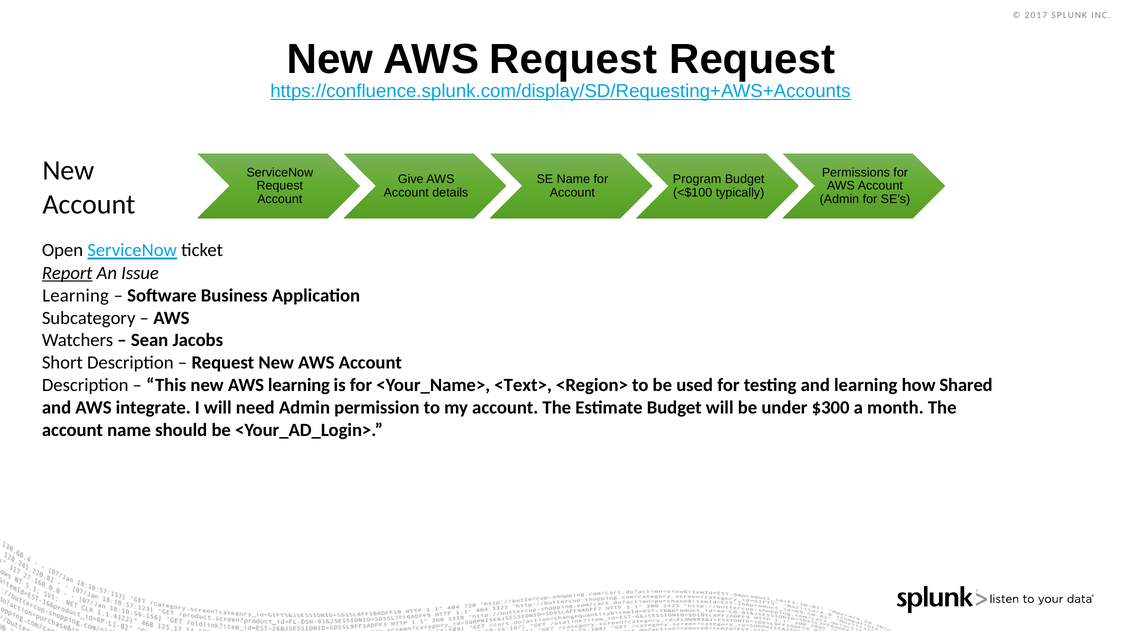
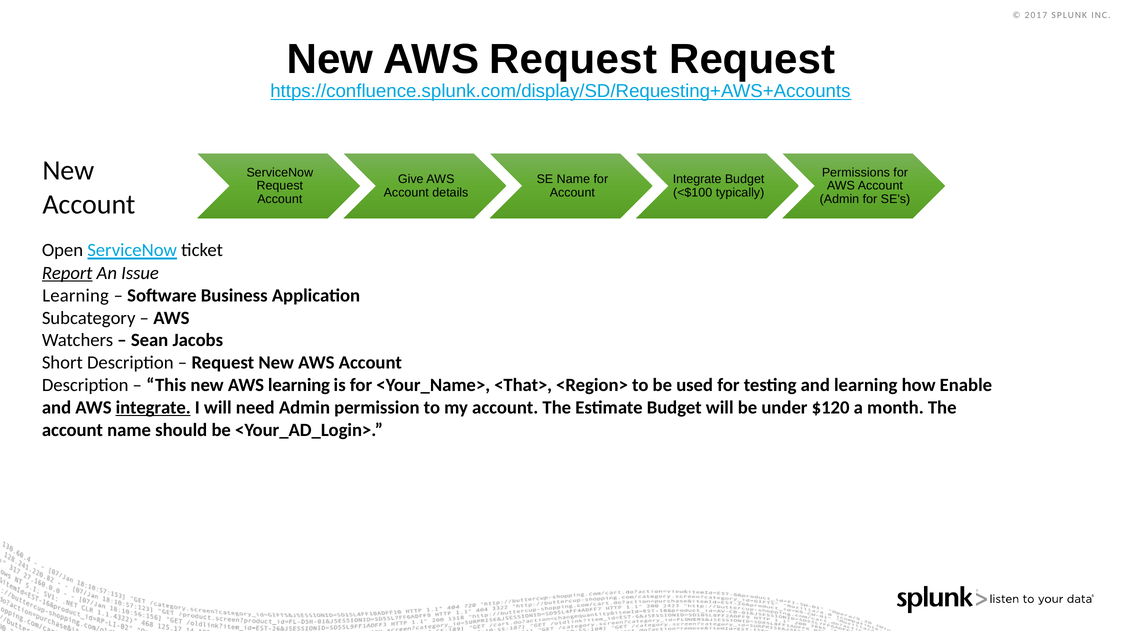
Program at (697, 179): Program -> Integrate
<Text>: <Text> -> <That>
Shared: Shared -> Enable
integrate at (153, 408) underline: none -> present
$300: $300 -> $120
